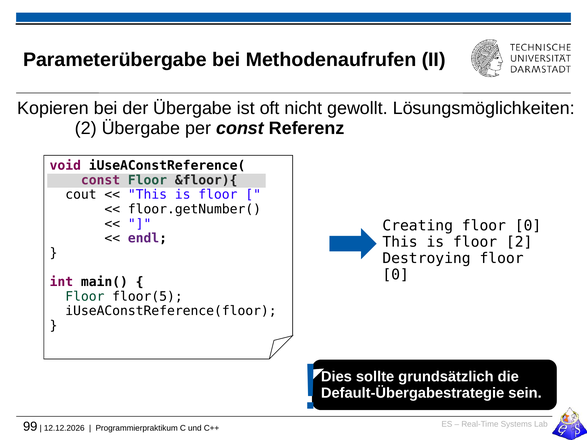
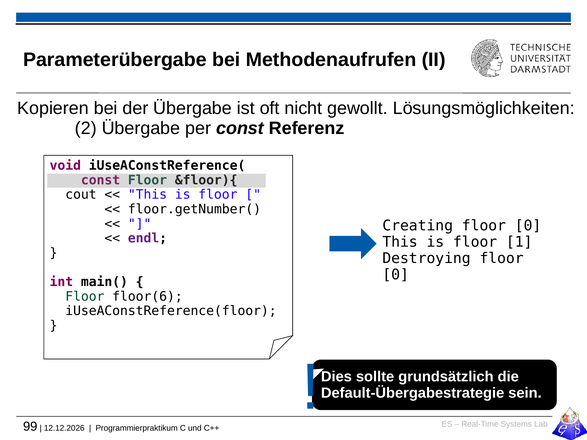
floor 2: 2 -> 1
floor(5: floor(5 -> floor(6
